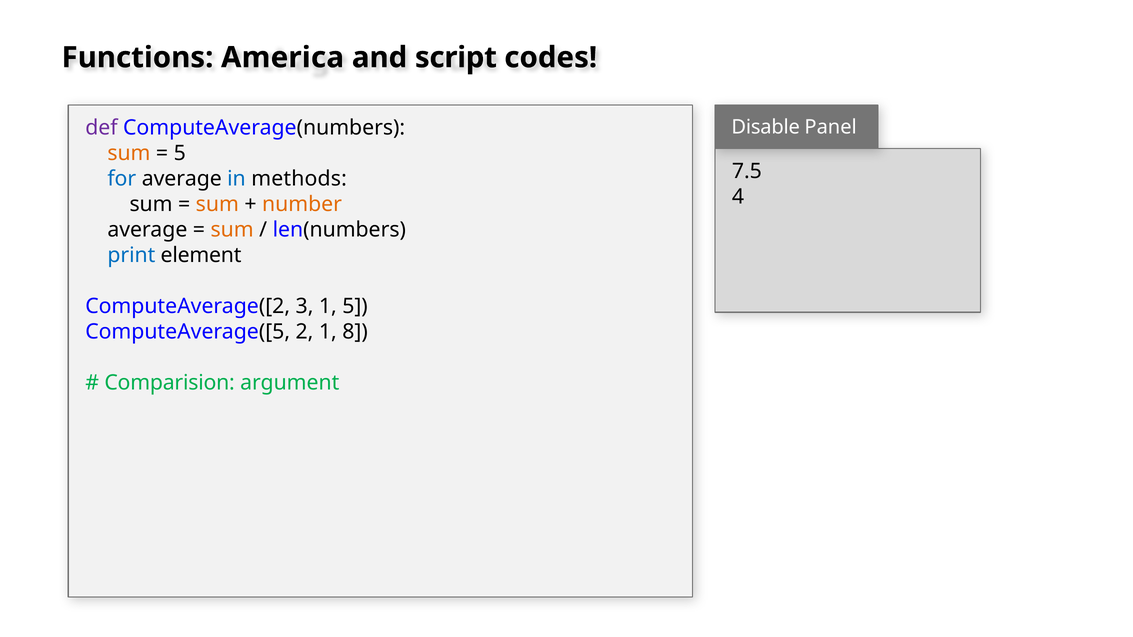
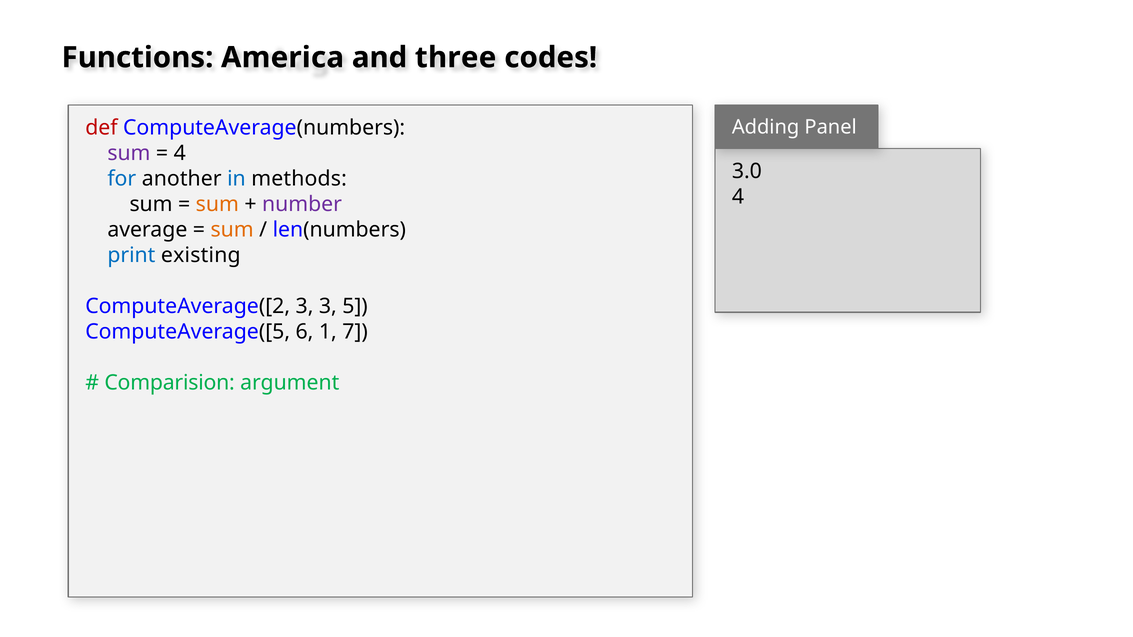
script: script -> three
Disable: Disable -> Adding
def colour: purple -> red
sum at (129, 153) colour: orange -> purple
5 at (180, 153): 5 -> 4
7.5: 7.5 -> 3.0
for average: average -> another
number colour: orange -> purple
element: element -> existing
3 1: 1 -> 3
2: 2 -> 6
8: 8 -> 7
